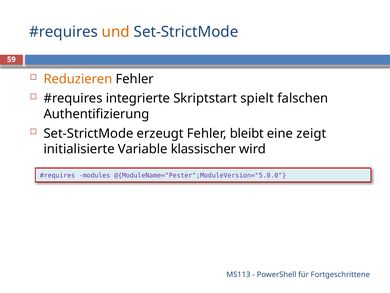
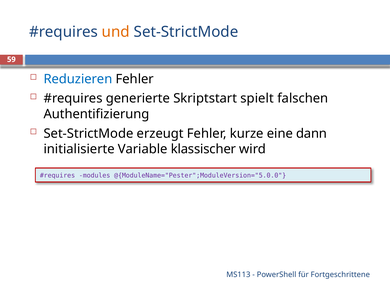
Reduzieren colour: orange -> blue
integrierte: integrierte -> generierte
bleibt: bleibt -> kurze
zeigt: zeigt -> dann
